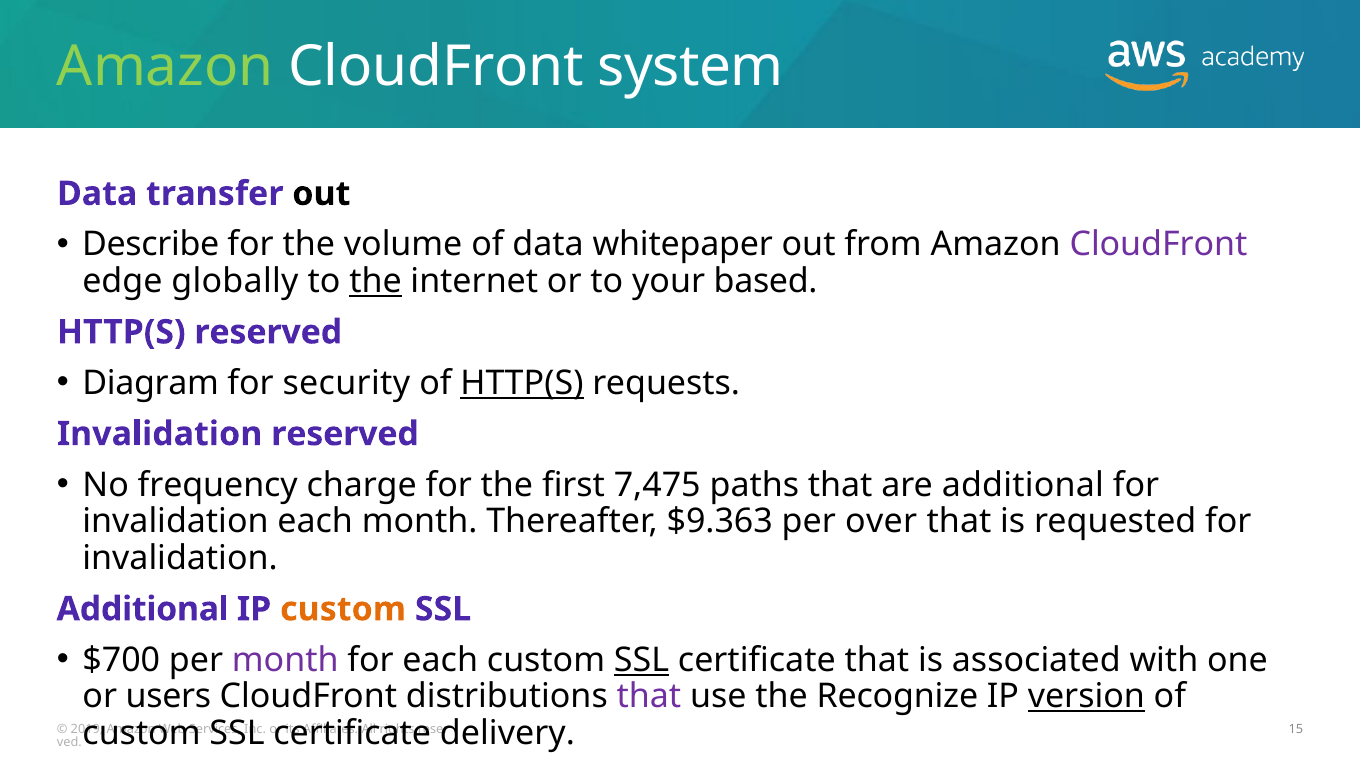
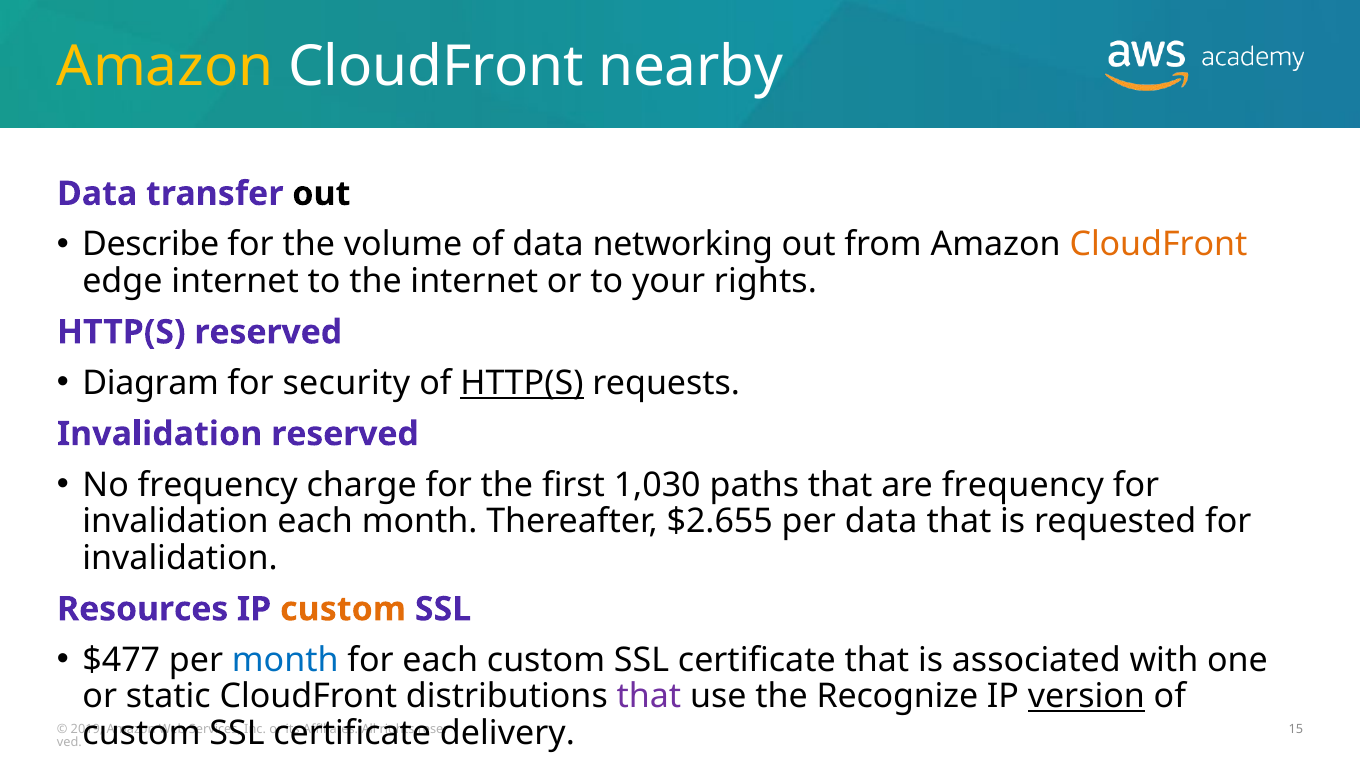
Amazon at (165, 67) colour: light green -> yellow
system: system -> nearby
whitepaper: whitepaper -> networking
CloudFront at (1158, 245) colour: purple -> orange
edge globally: globally -> internet
the at (375, 281) underline: present -> none
your based: based -> rights
7,475: 7,475 -> 1,030
are additional: additional -> frequency
$9.363: $9.363 -> $2.655
per over: over -> data
Additional at (143, 609): Additional -> Resources
$700: $700 -> $477
month at (285, 660) colour: purple -> blue
SSL at (642, 660) underline: present -> none
users: users -> static
